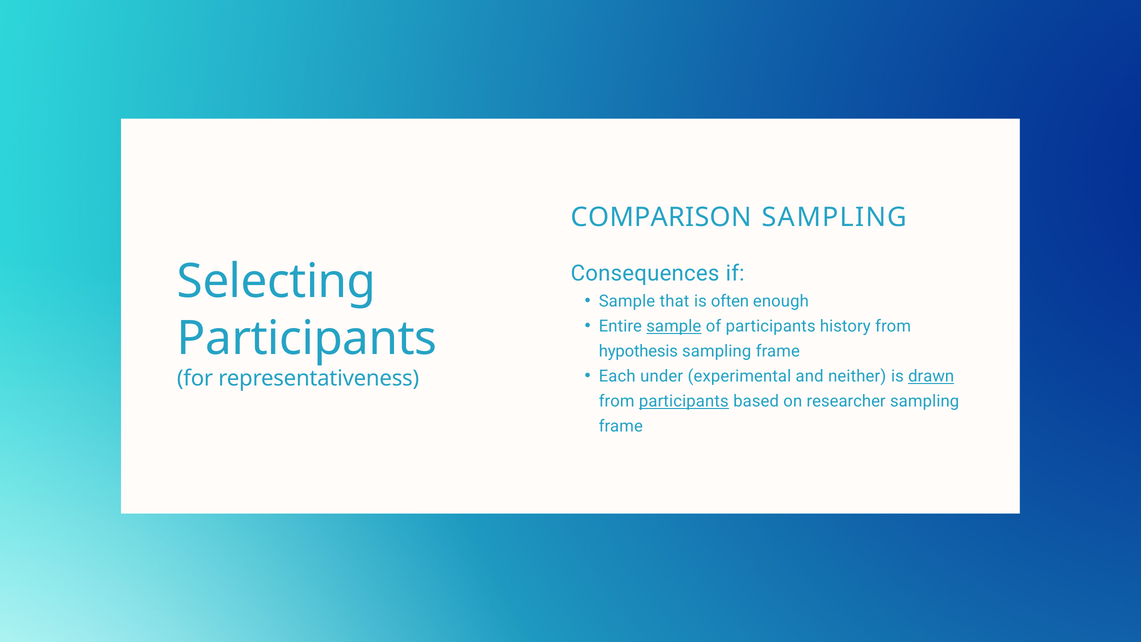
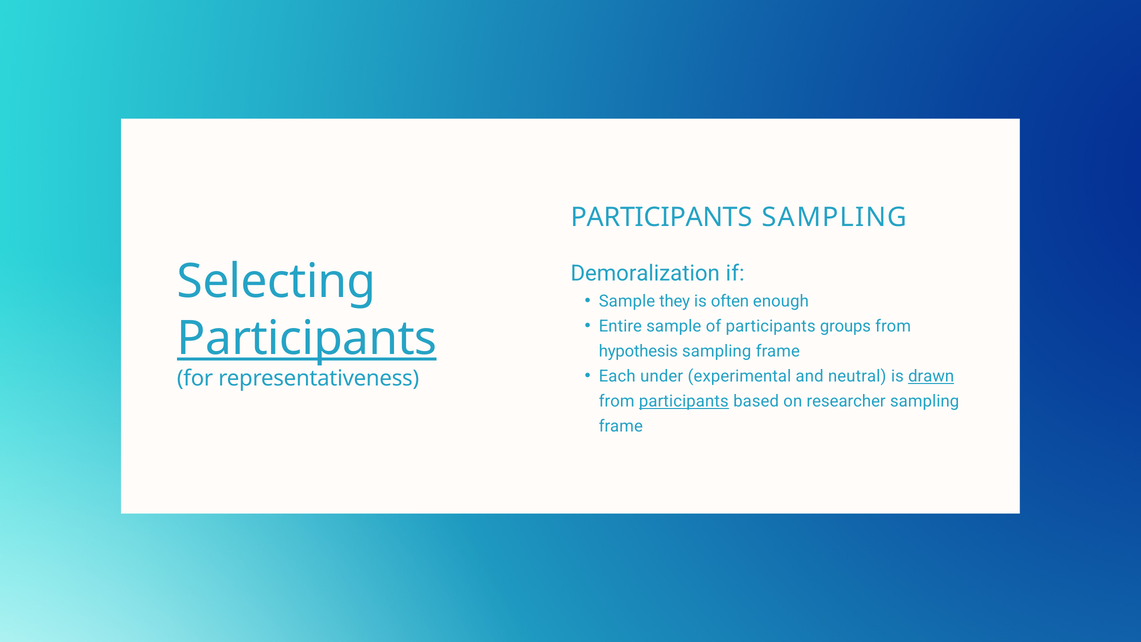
COMPARISON at (661, 217): COMPARISON -> PARTICIPANTS
Consequences: Consequences -> Demoralization
that: that -> they
sample at (674, 326) underline: present -> none
history: history -> groups
Participants at (307, 339) underline: none -> present
neither: neither -> neutral
